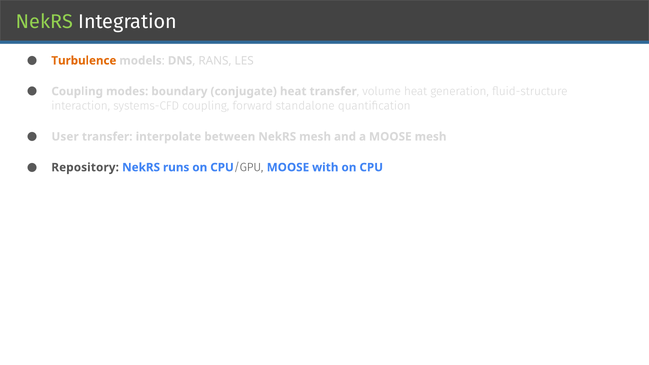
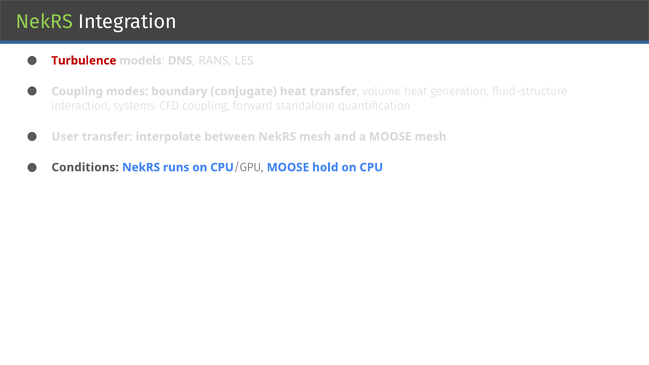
Turbulence colour: orange -> red
Repository: Repository -> Conditions
with: with -> hold
